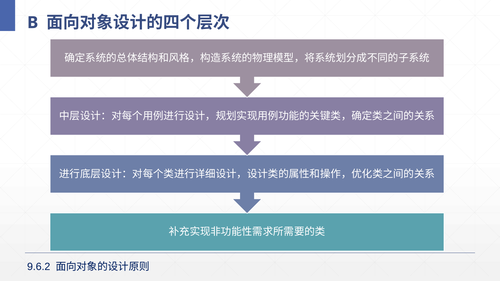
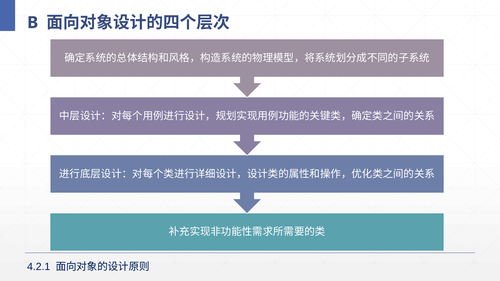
9.6.2: 9.6.2 -> 4.2.1
